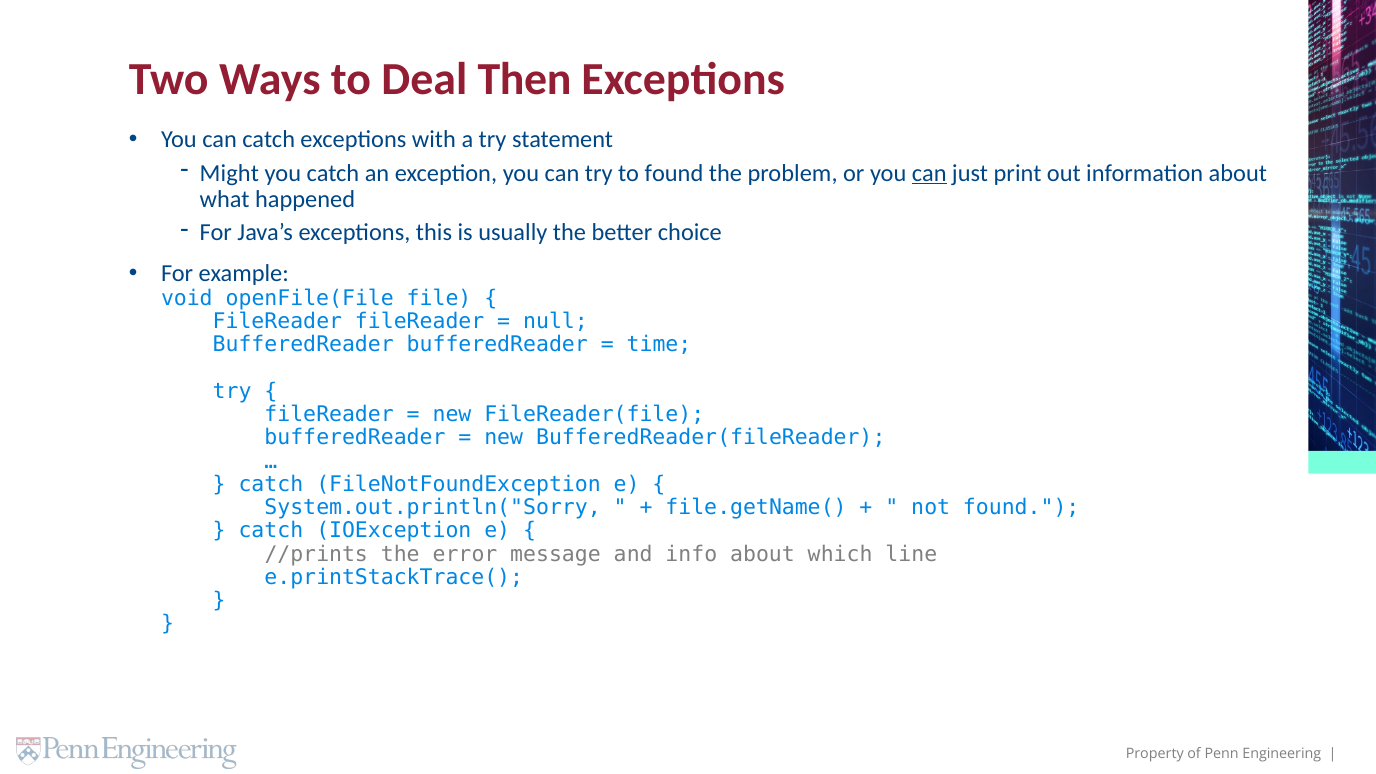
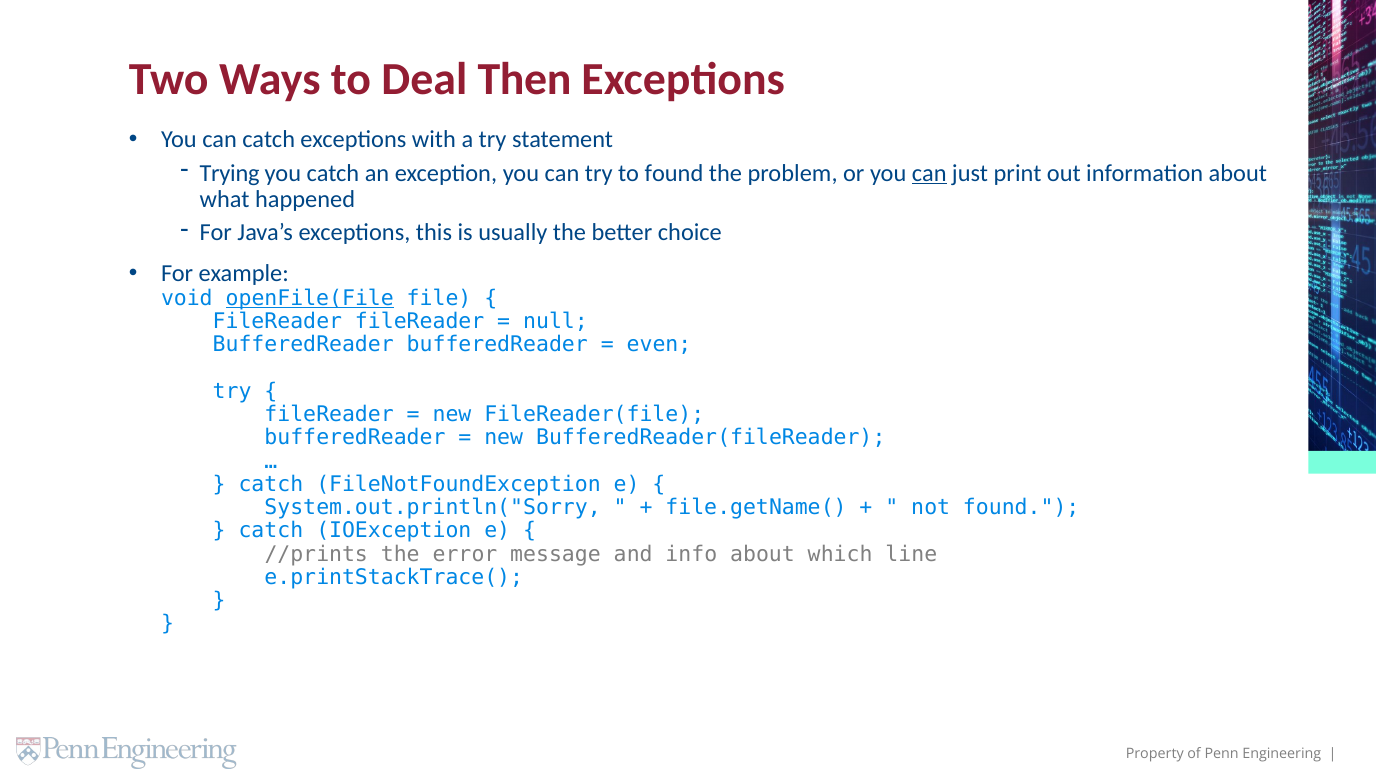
Might: Might -> Trying
openFile(File underline: none -> present
time: time -> even
